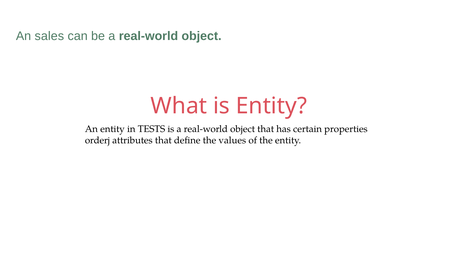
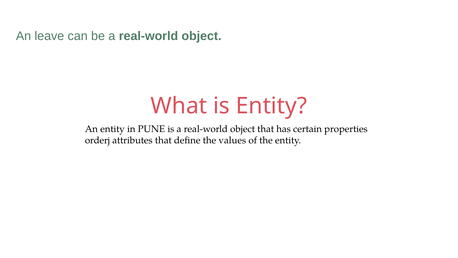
sales: sales -> leave
TESTS: TESTS -> PUNE
